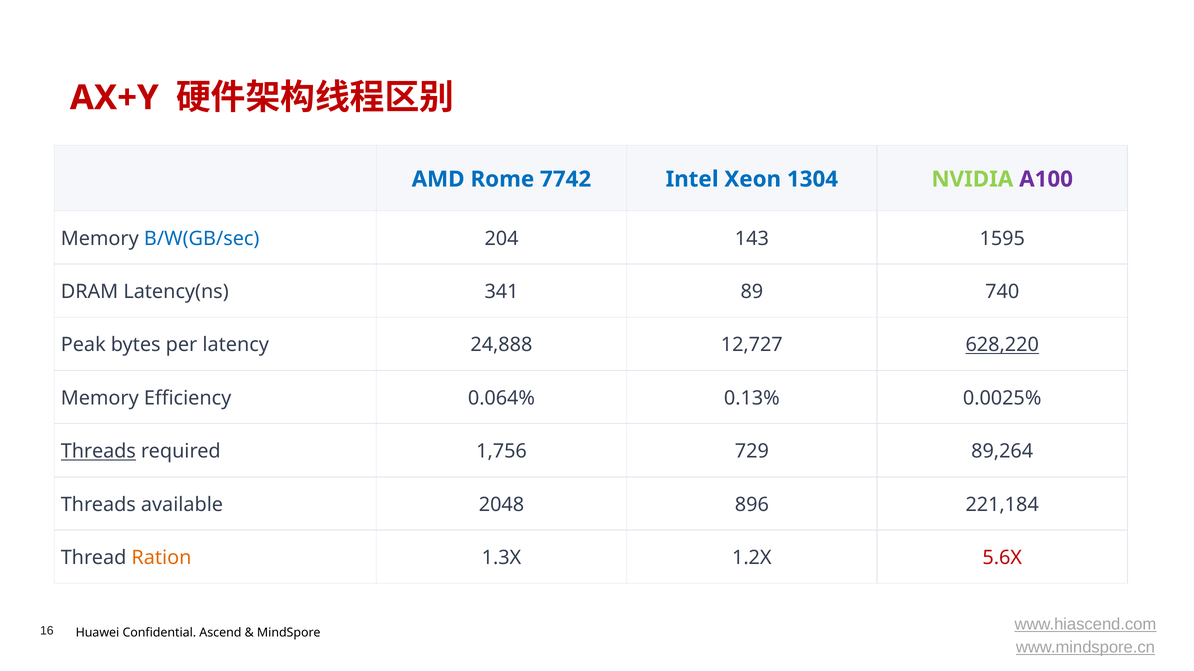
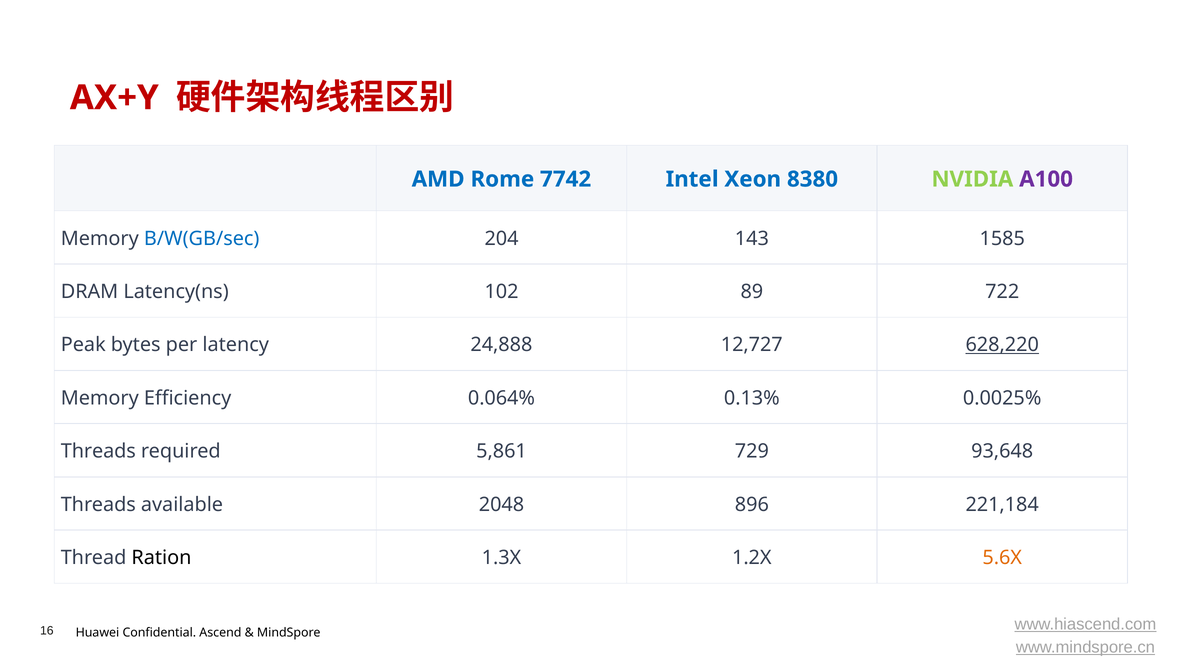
1304: 1304 -> 8380
1595: 1595 -> 1585
341: 341 -> 102
740: 740 -> 722
Threads at (98, 452) underline: present -> none
1,756: 1,756 -> 5,861
89,264: 89,264 -> 93,648
Ration colour: orange -> black
5.6X colour: red -> orange
